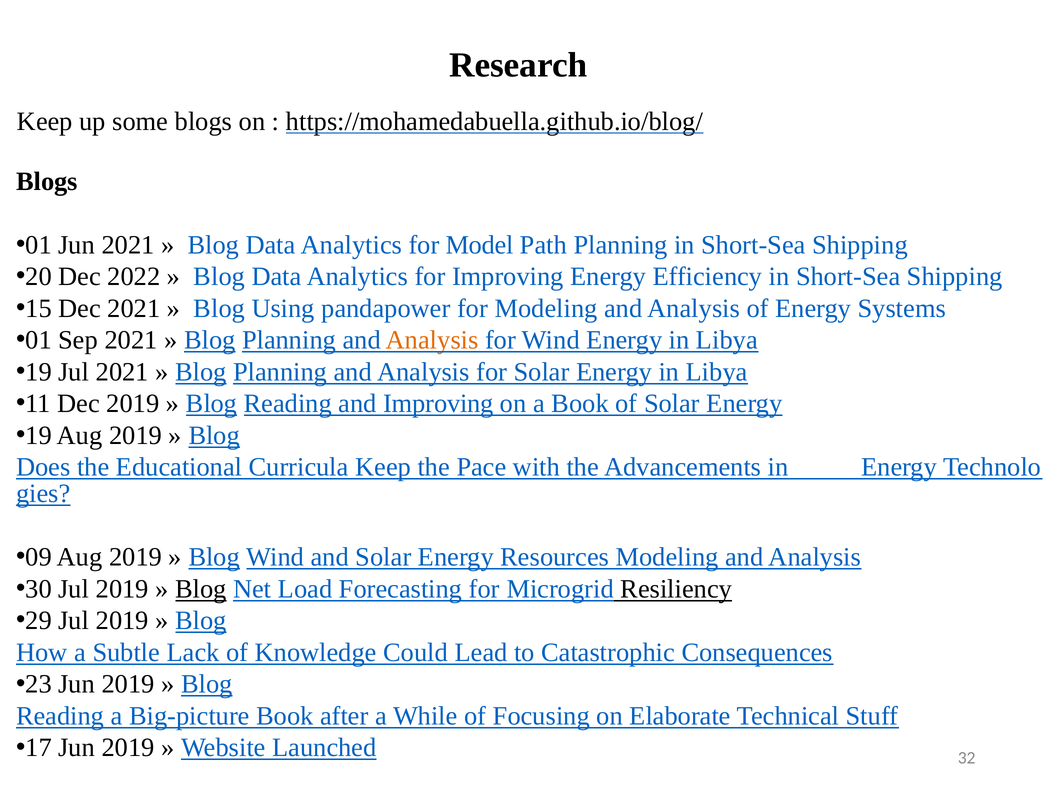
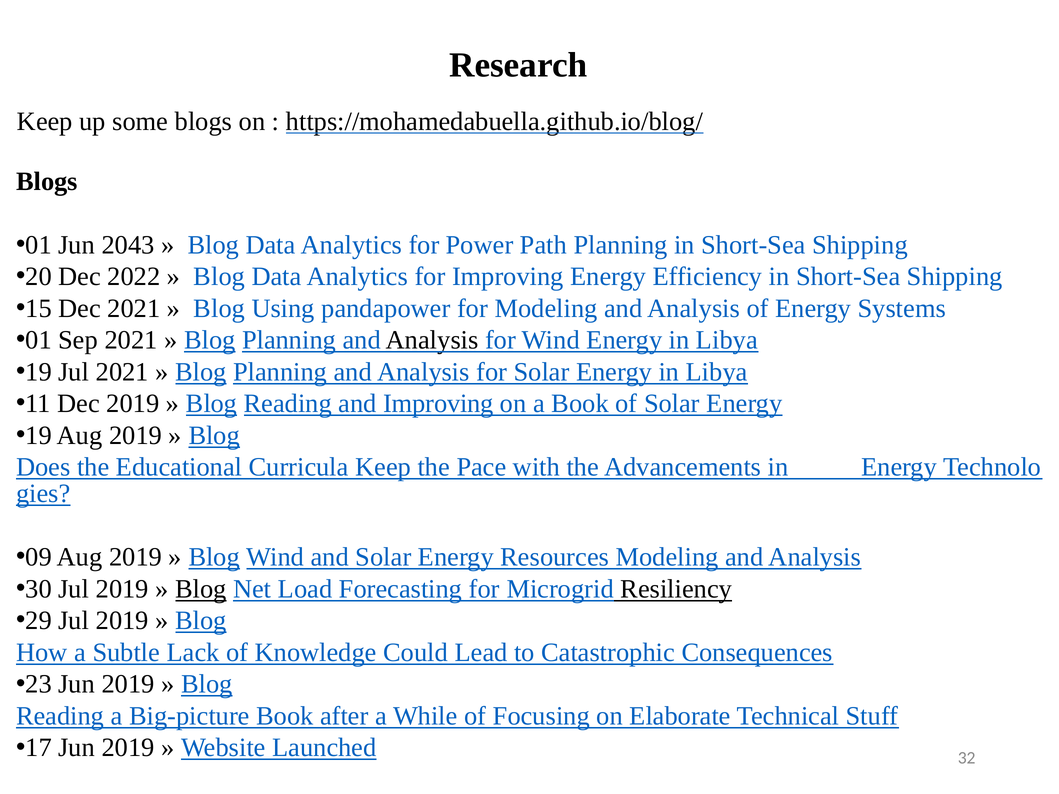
Jun 2021: 2021 -> 2043
Model: Model -> Power
Analysis at (432, 340) colour: orange -> black
